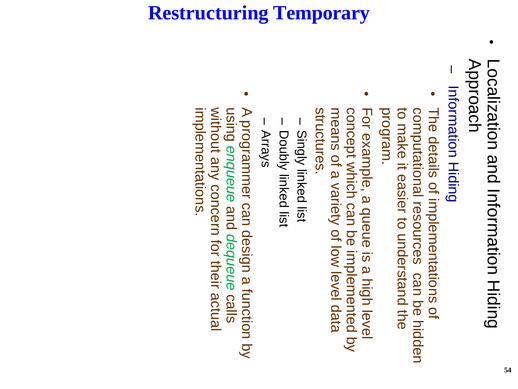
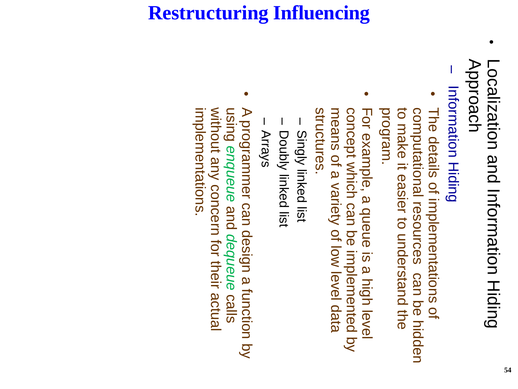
Temporary: Temporary -> Influencing
